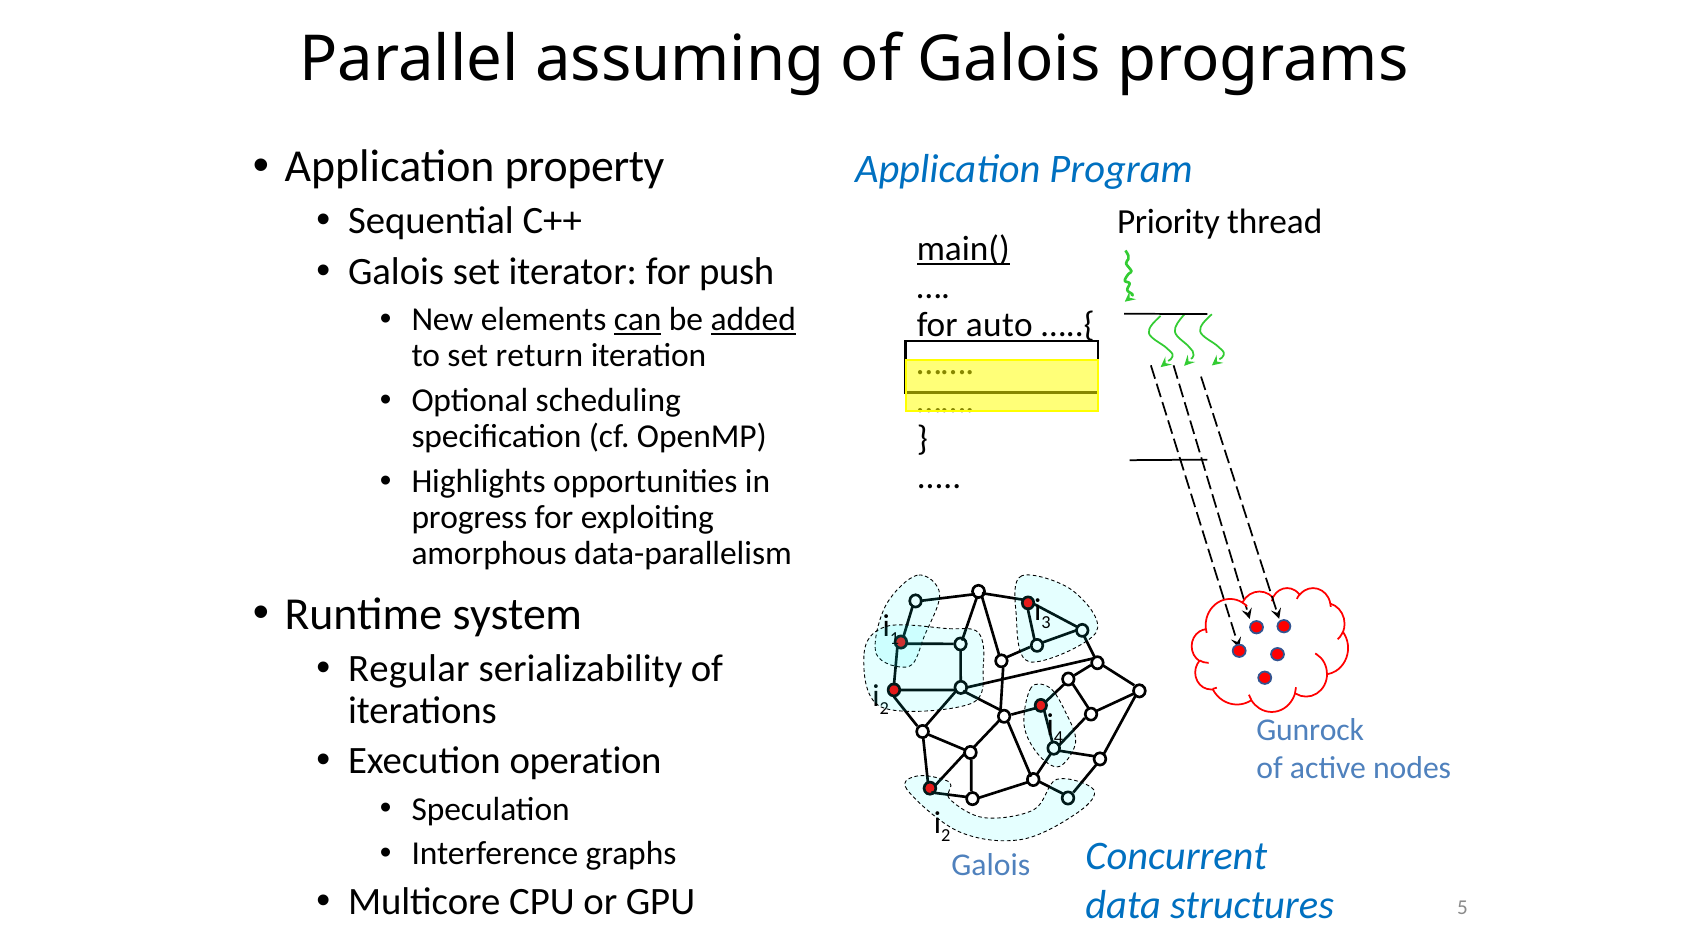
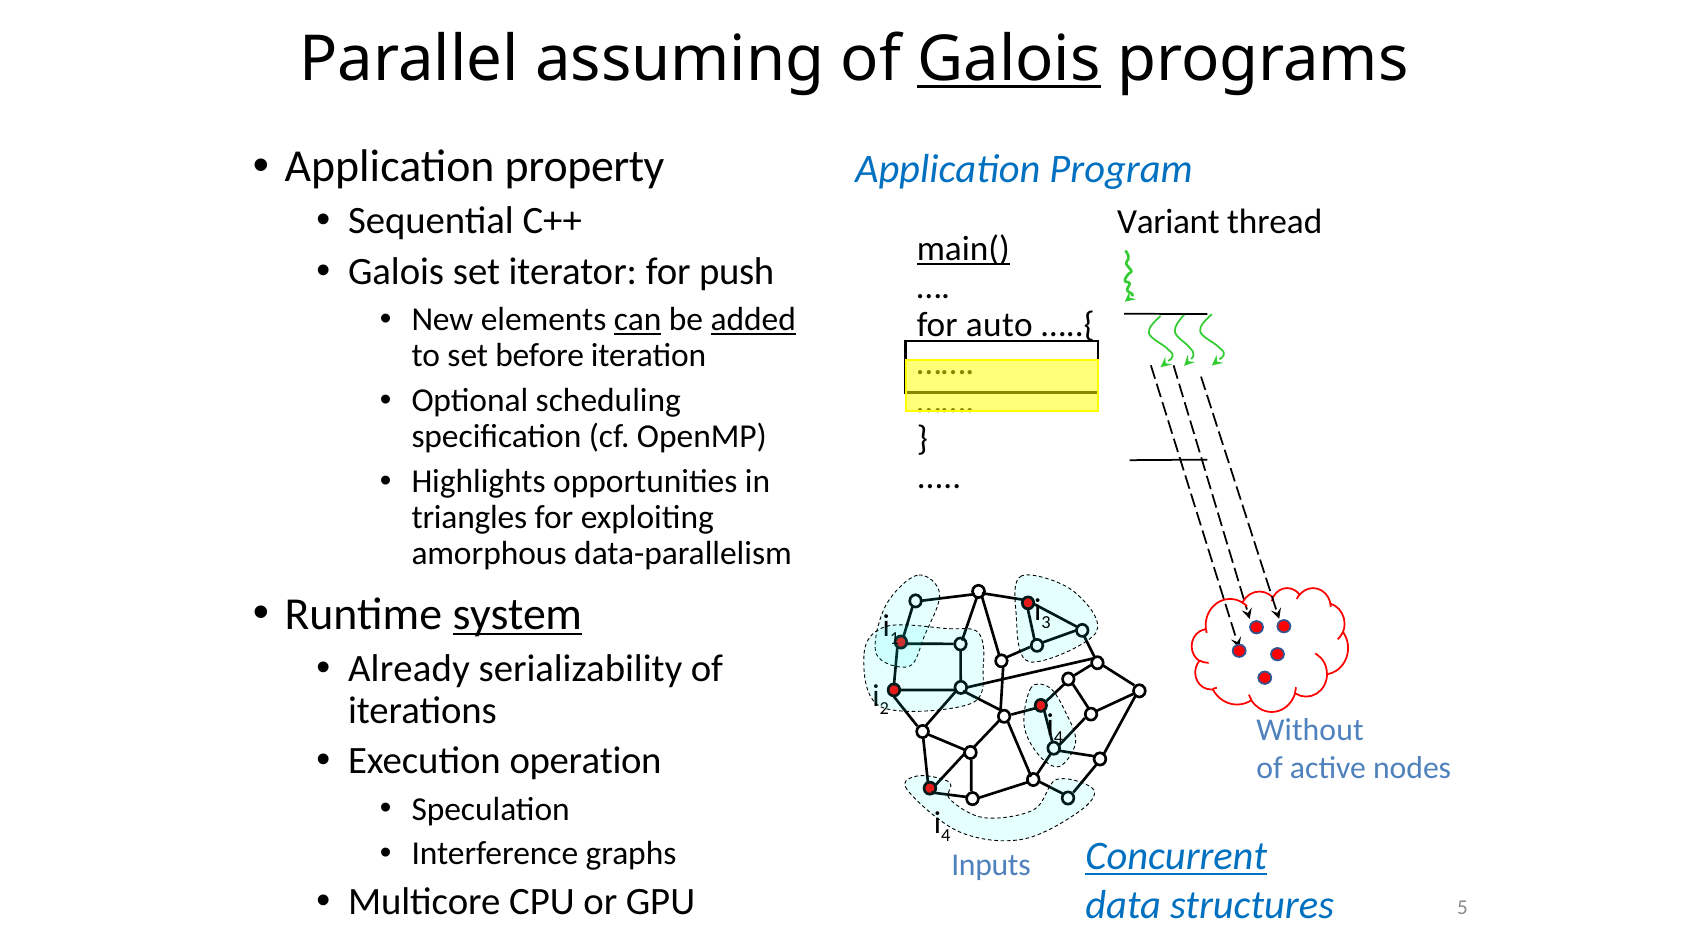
Galois at (1009, 59) underline: none -> present
Priority: Priority -> Variant
return: return -> before
progress: progress -> triangles
system underline: none -> present
Regular: Regular -> Already
Gunrock: Gunrock -> Without
2 at (946, 836): 2 -> 4
Concurrent underline: none -> present
Galois at (991, 866): Galois -> Inputs
